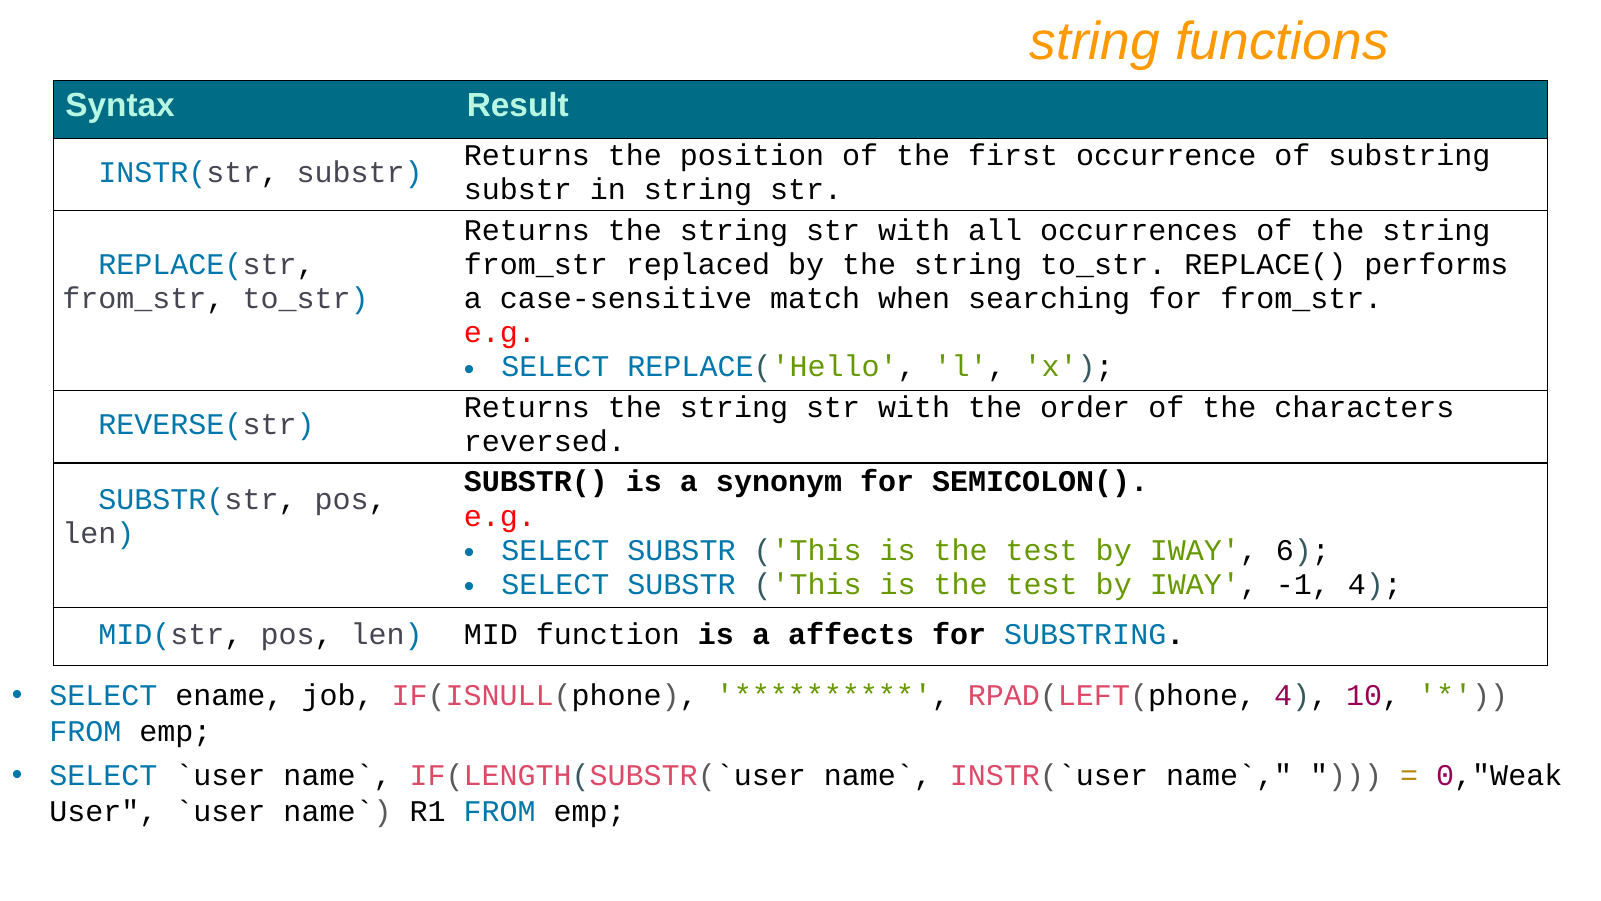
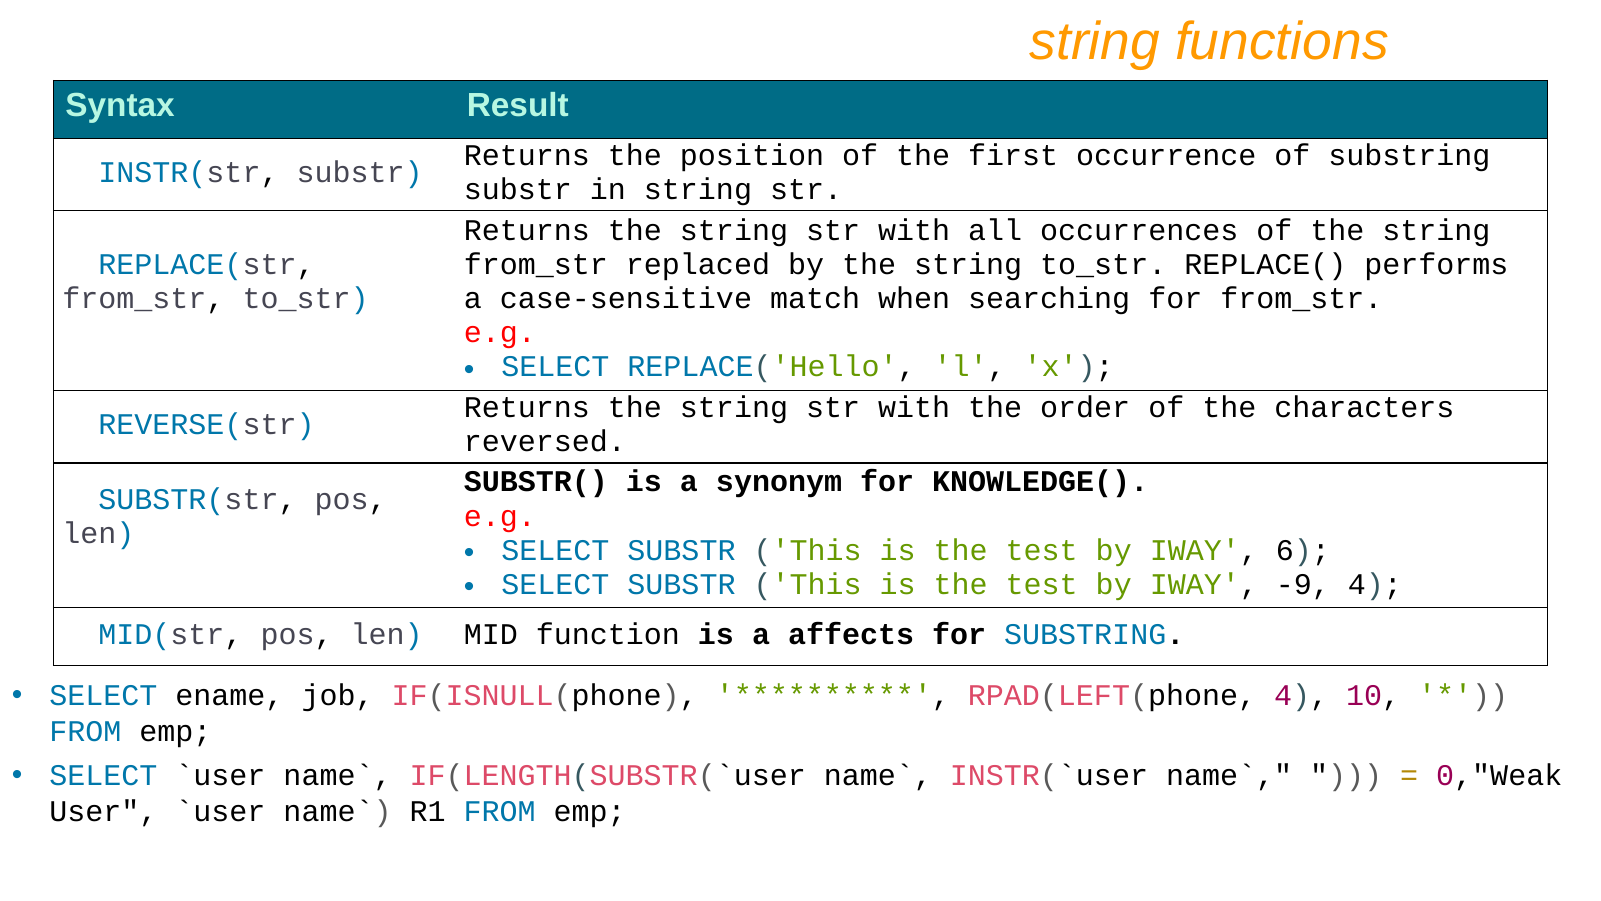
SEMICOLON(: SEMICOLON( -> KNOWLEDGE(
-1: -1 -> -9
